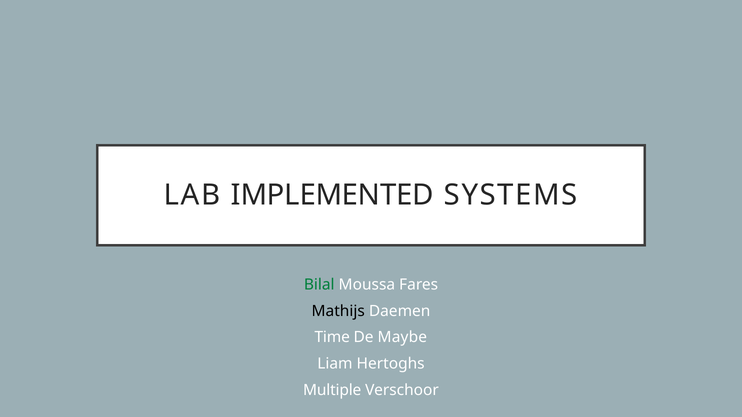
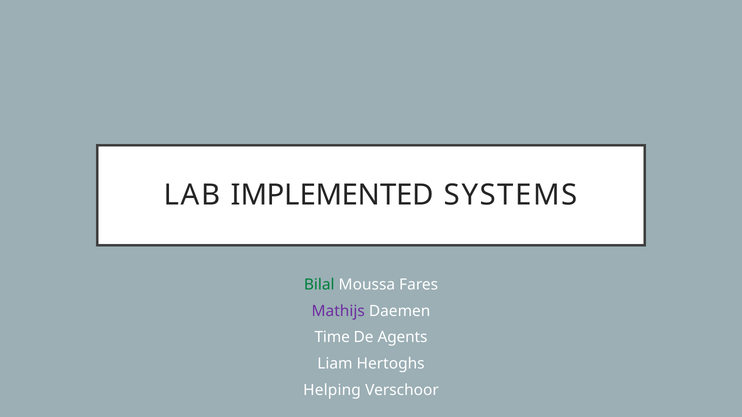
Mathijs colour: black -> purple
Maybe: Maybe -> Agents
Multiple: Multiple -> Helping
